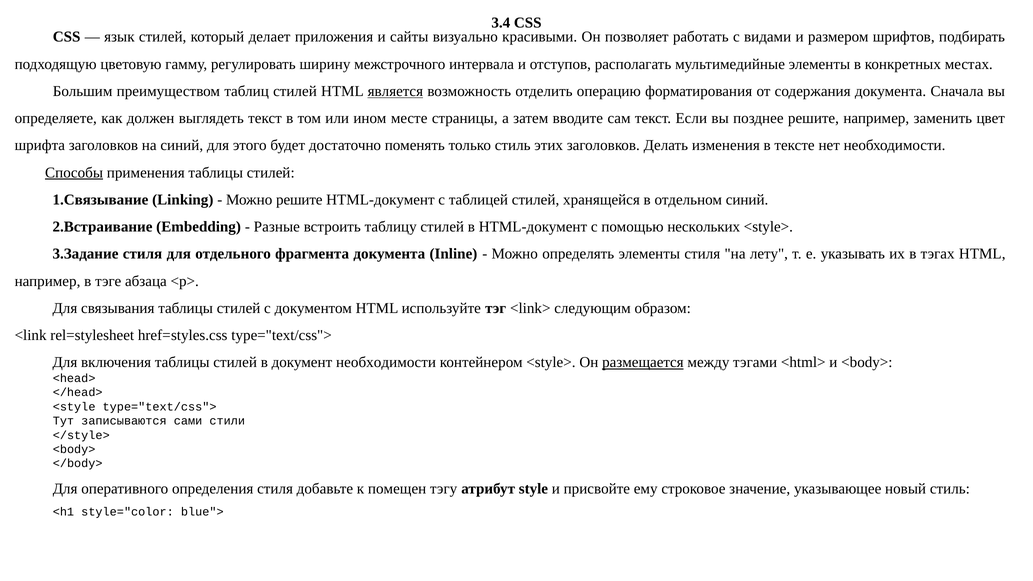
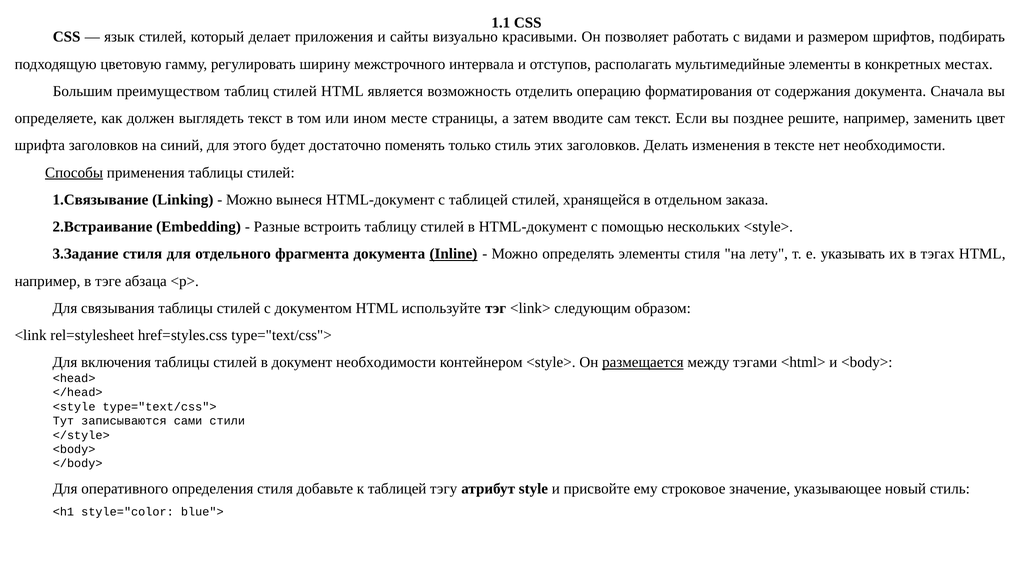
3.4: 3.4 -> 1.1
является underline: present -> none
Можно решите: решите -> вынеся
отдельном синий: синий -> заказа
Inline underline: none -> present
к помещен: помещен -> таблицей
